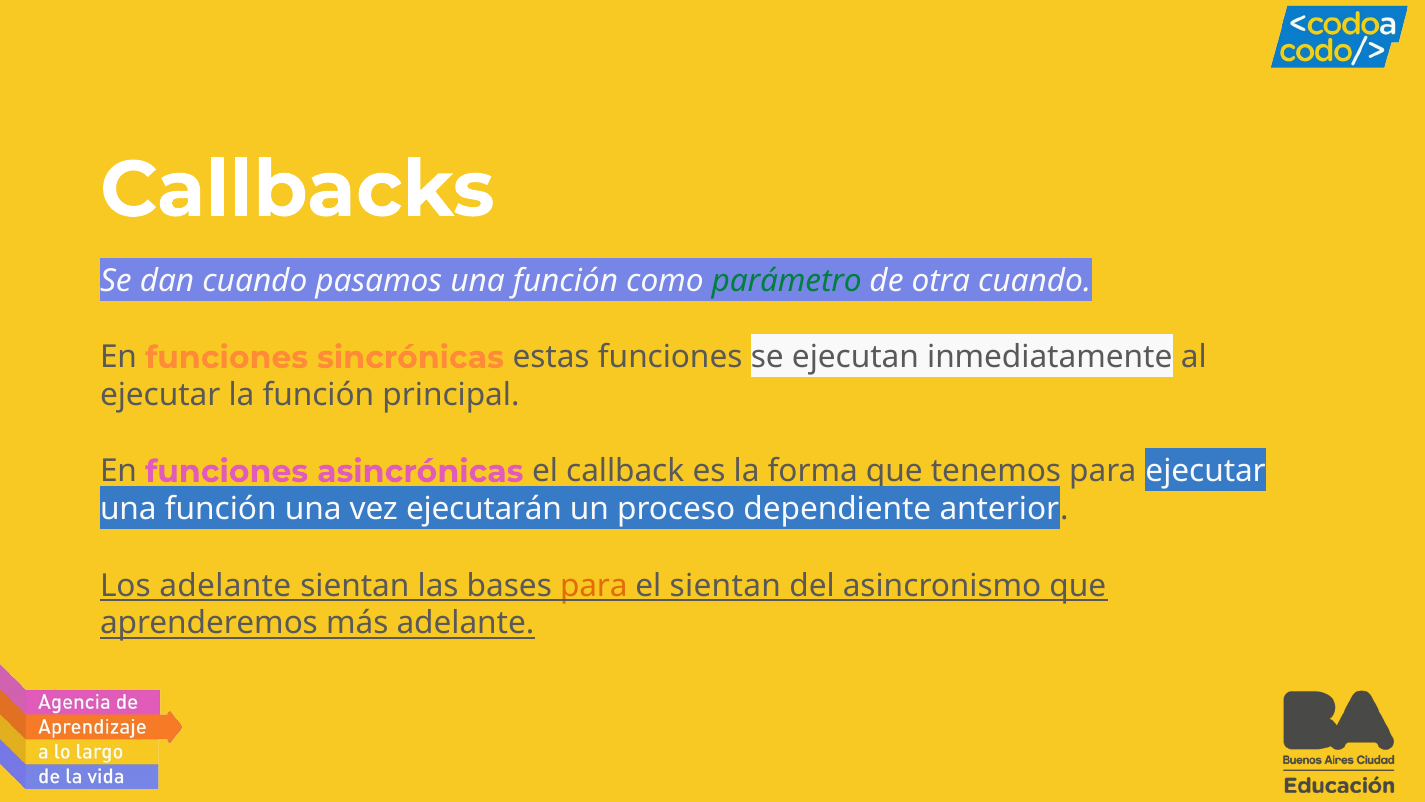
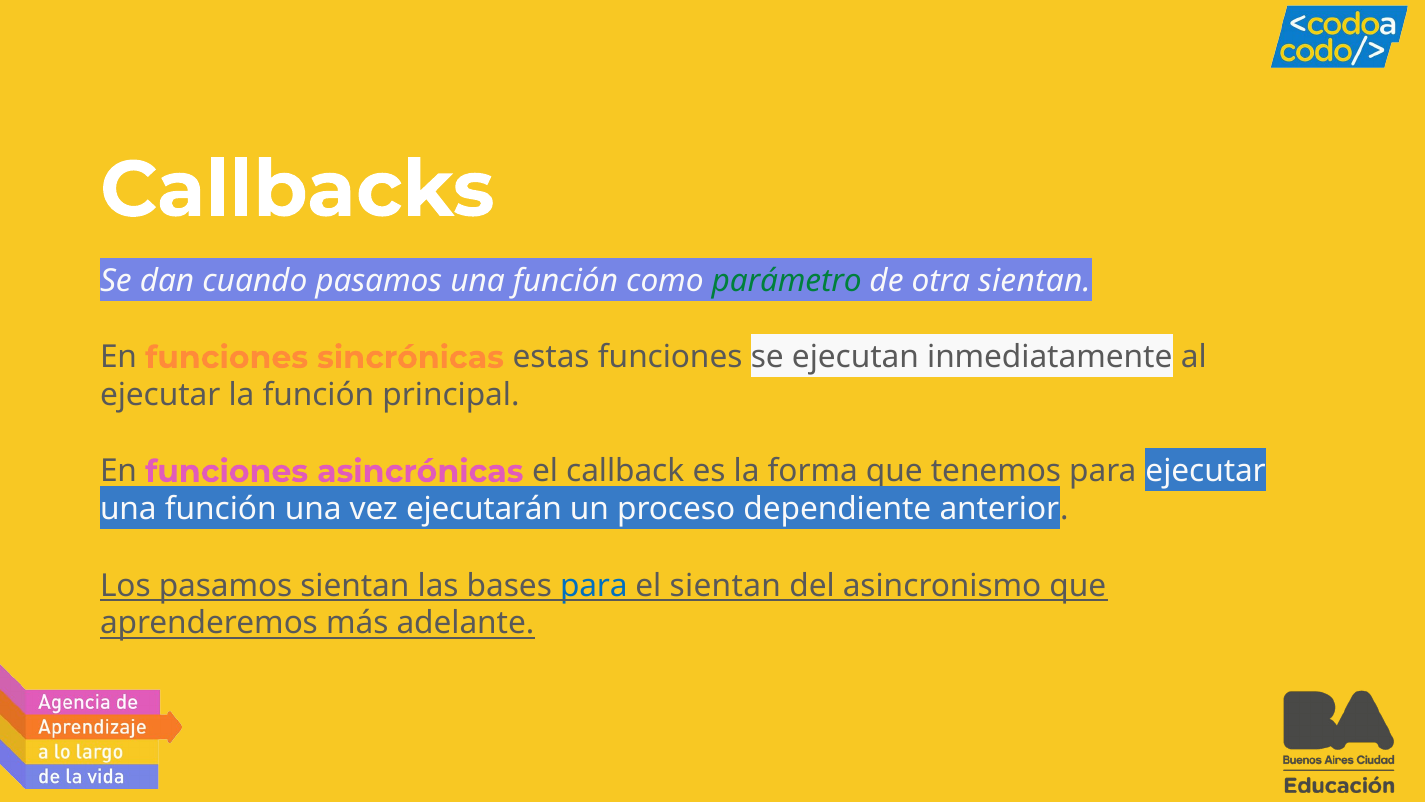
otra cuando: cuando -> sientan
Los adelante: adelante -> pasamos
para at (594, 585) colour: orange -> blue
